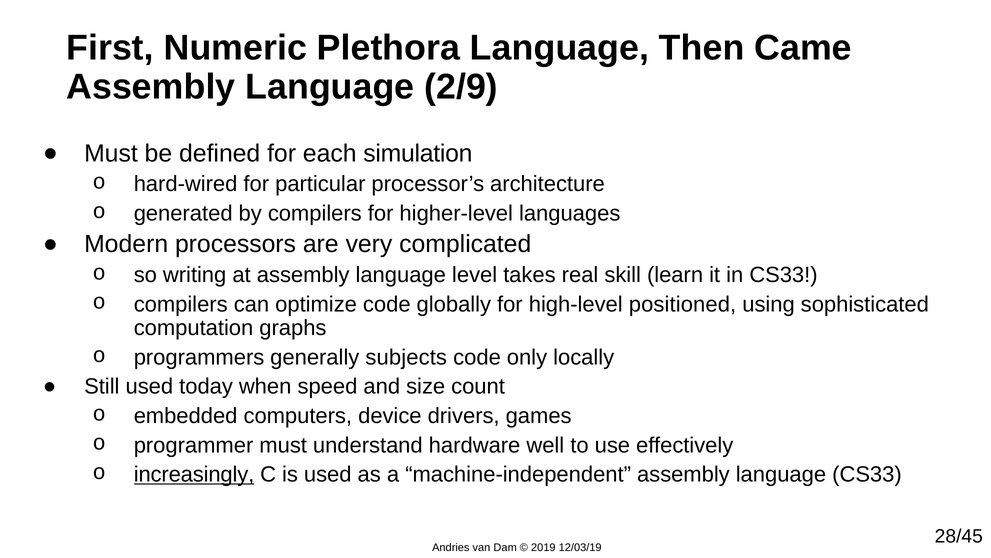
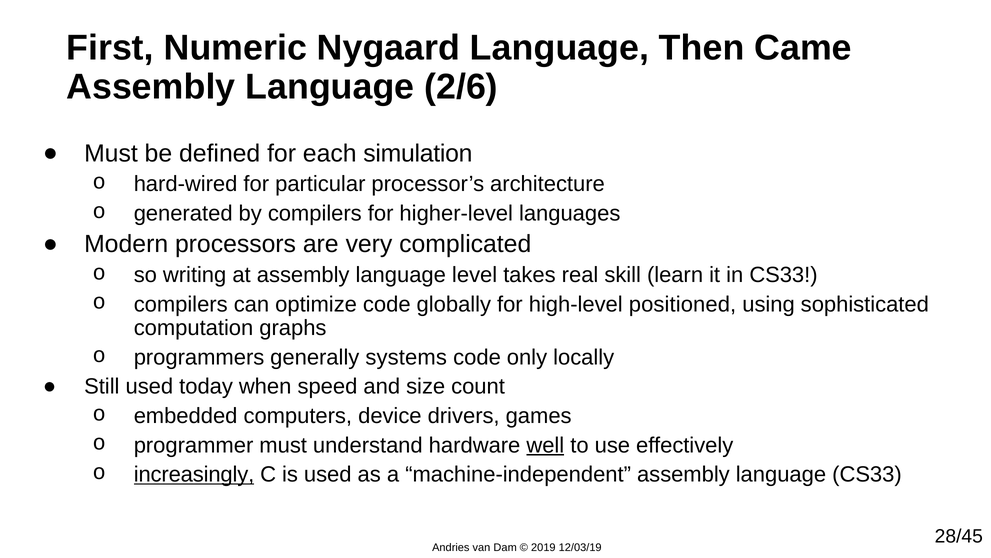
Plethora: Plethora -> Nygaard
2/9: 2/9 -> 2/6
subjects: subjects -> systems
well underline: none -> present
